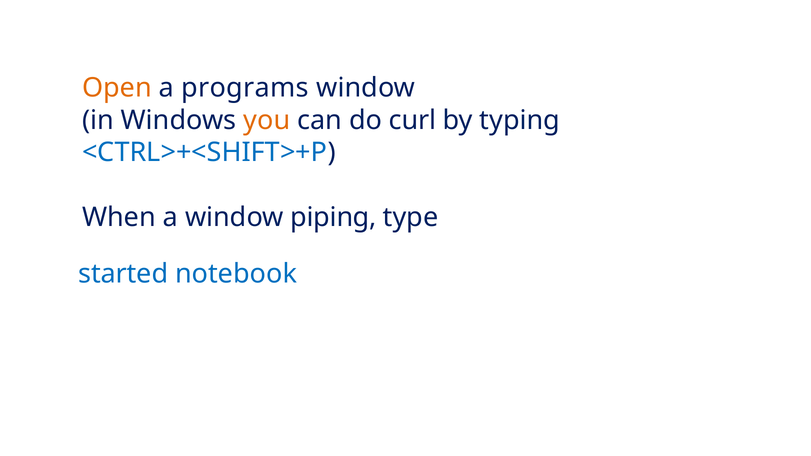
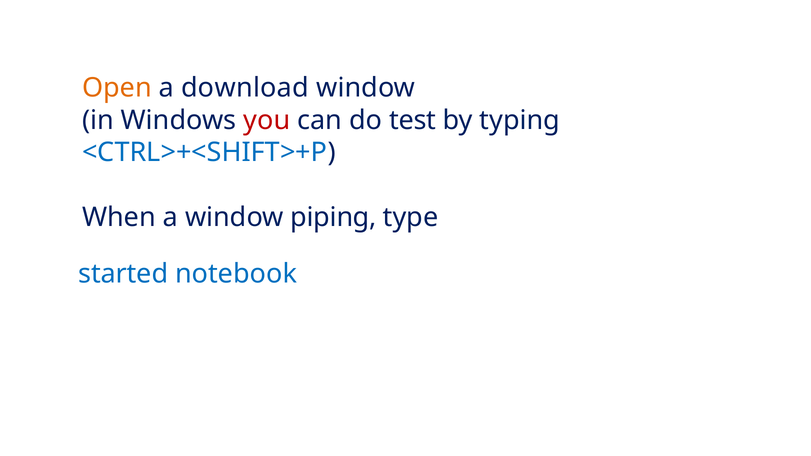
programs: programs -> download
you colour: orange -> red
curl: curl -> test
